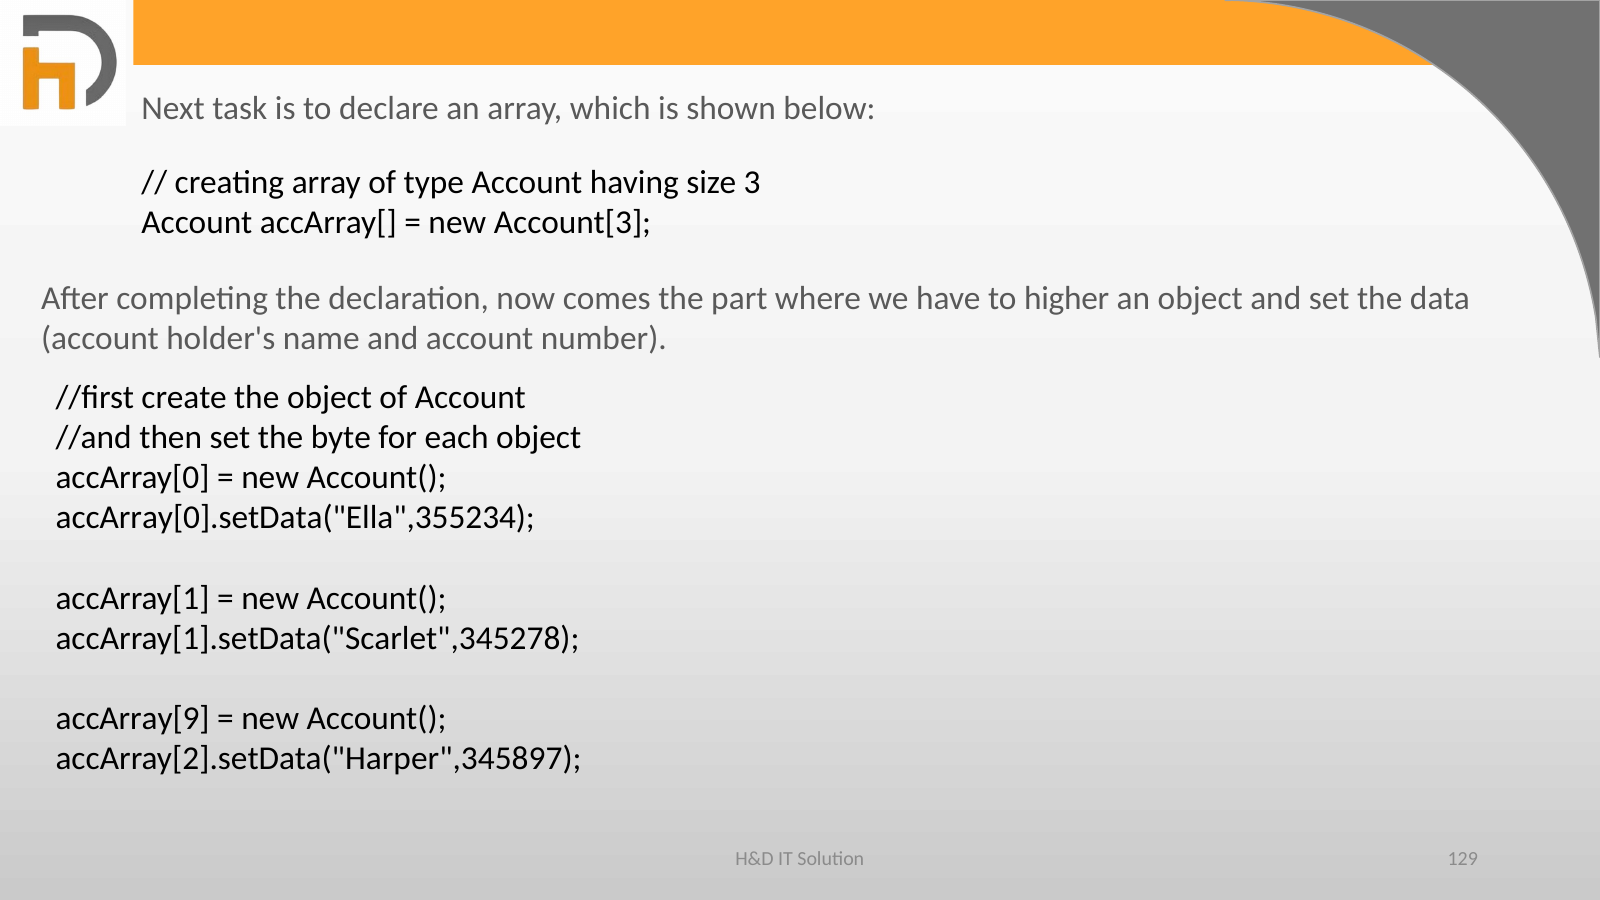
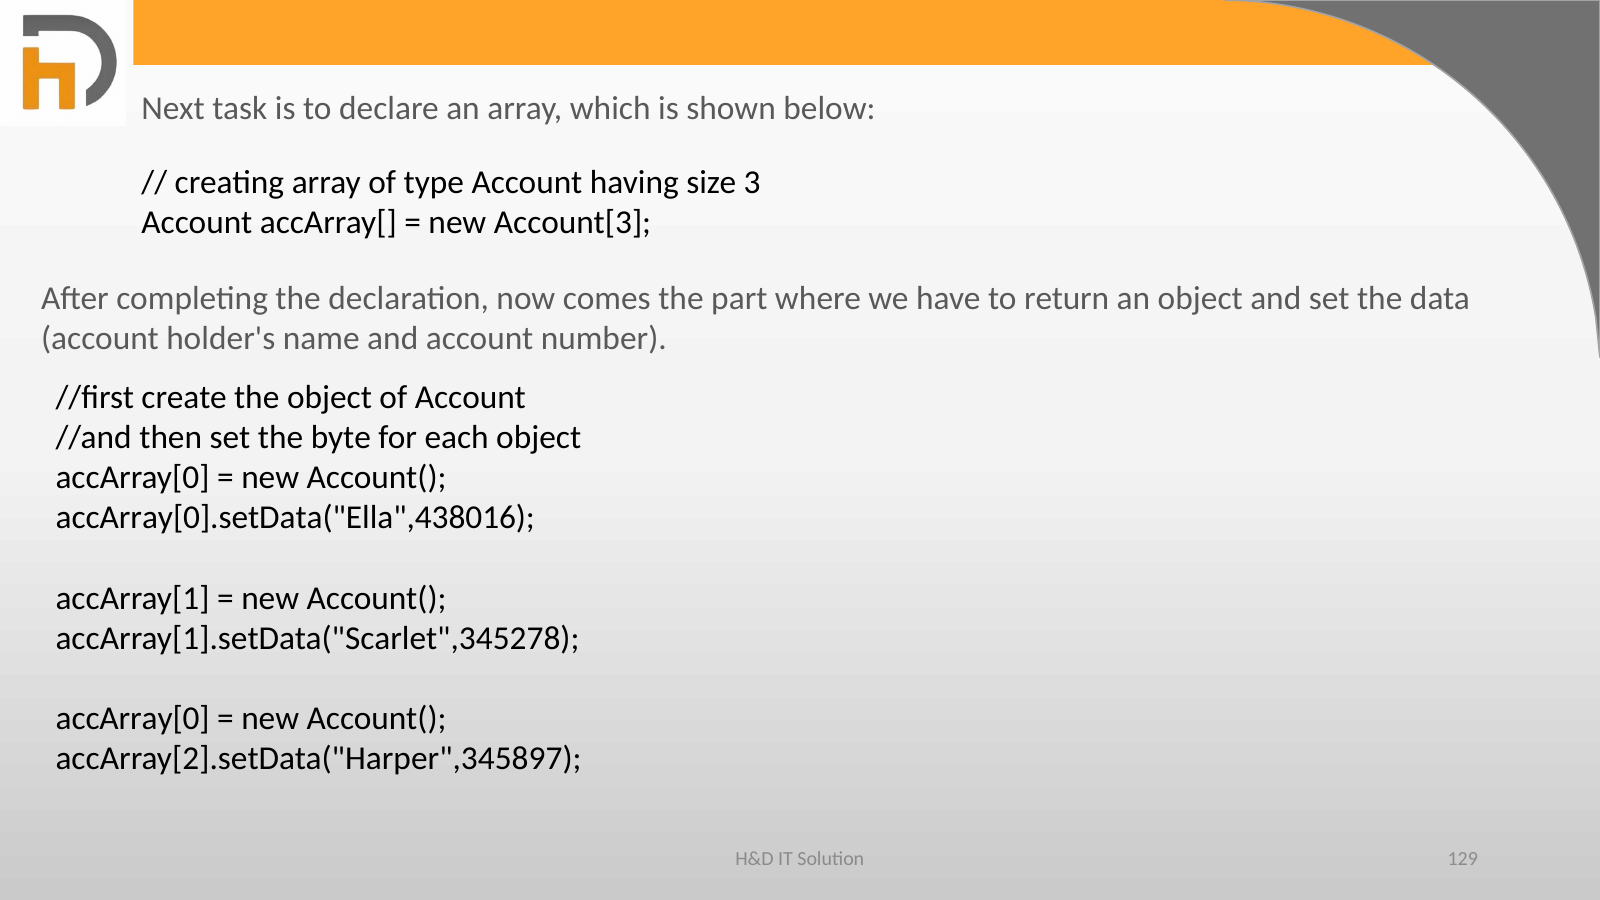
higher: higher -> return
accArray[0].setData("Ella",355234: accArray[0].setData("Ella",355234 -> accArray[0].setData("Ella",438016
accArray[9 at (133, 718): accArray[9 -> accArray[0
